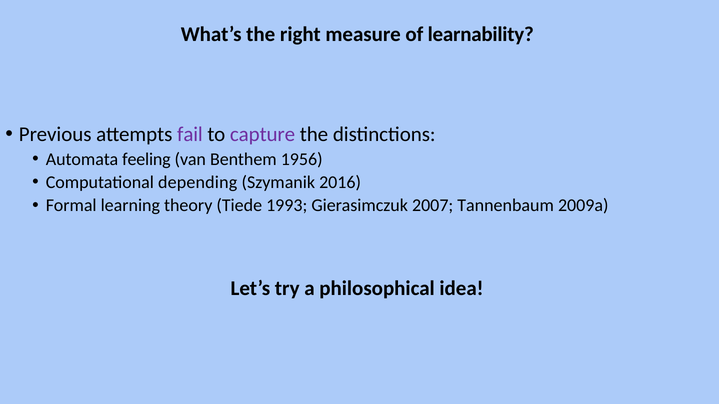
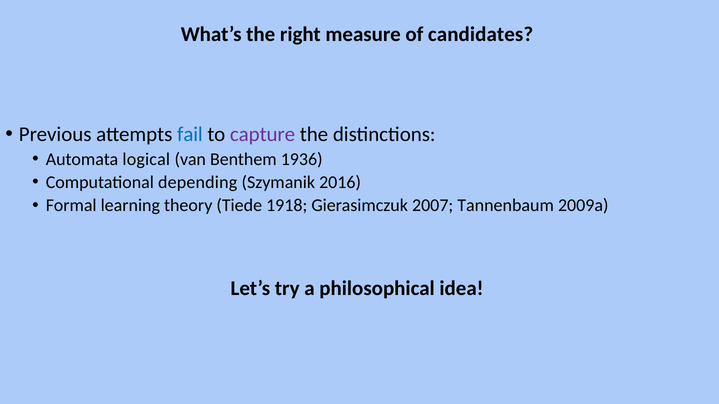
learnability: learnability -> candidates
fail colour: purple -> blue
feeling: feeling -> logical
1956: 1956 -> 1936
1993: 1993 -> 1918
